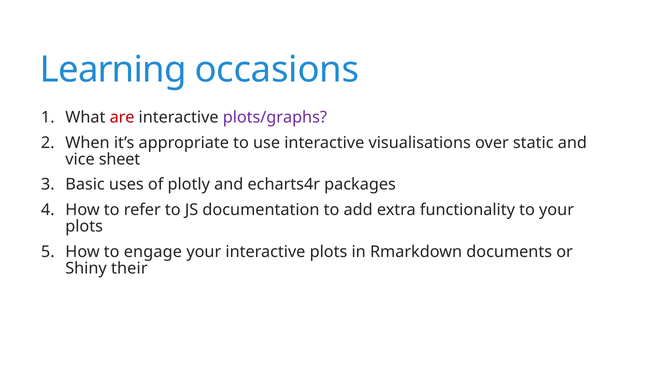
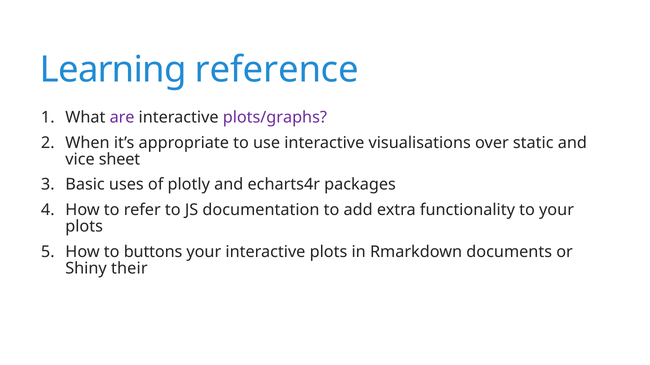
occasions: occasions -> reference
are colour: red -> purple
engage: engage -> buttons
